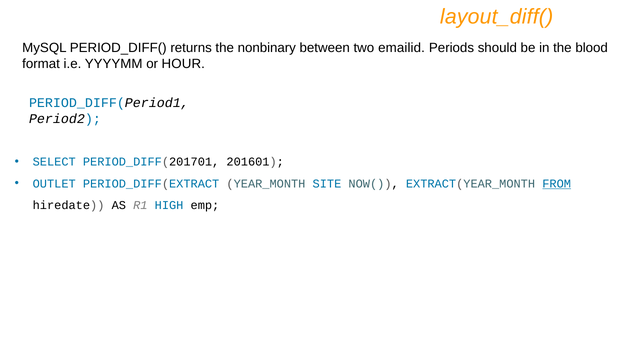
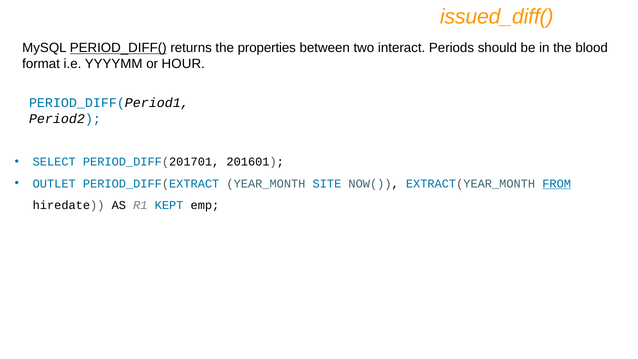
layout_diff(: layout_diff( -> issued_diff(
PERIOD_DIFF( underline: none -> present
nonbinary: nonbinary -> properties
emailid: emailid -> interact
HIGH: HIGH -> KEPT
